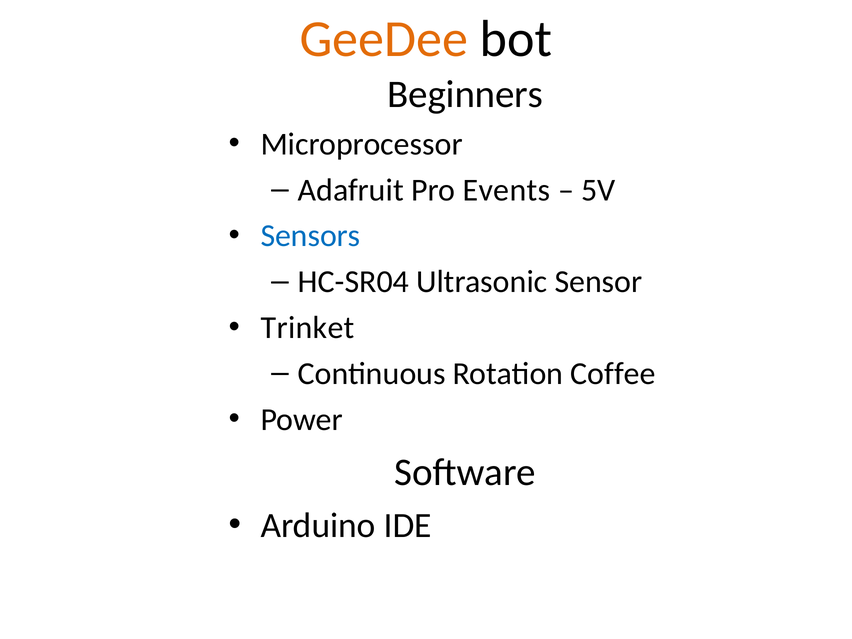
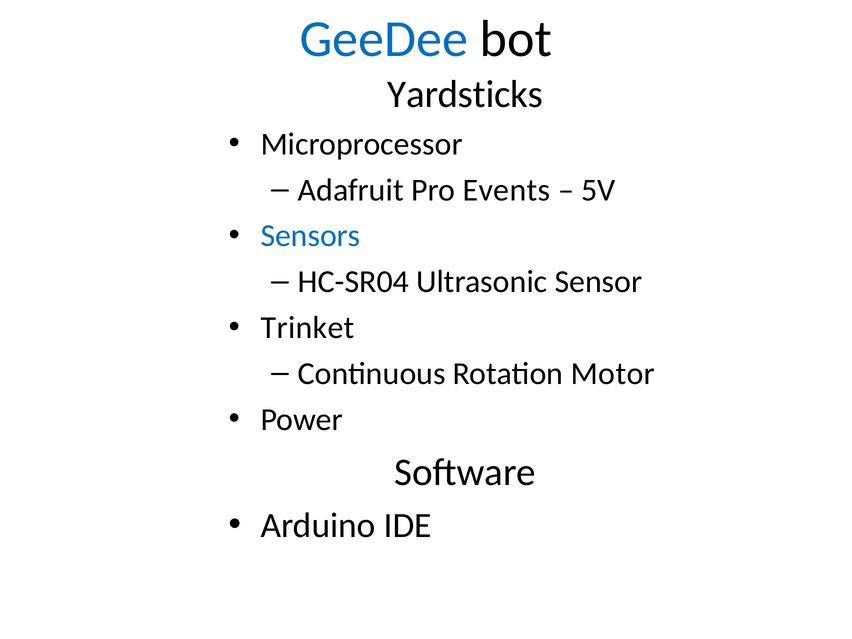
GeeDee colour: orange -> blue
Beginners: Beginners -> Yardsticks
Coffee: Coffee -> Motor
